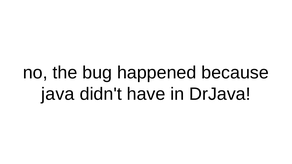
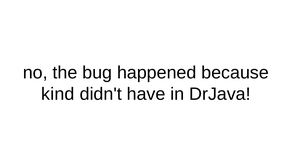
java: java -> kind
